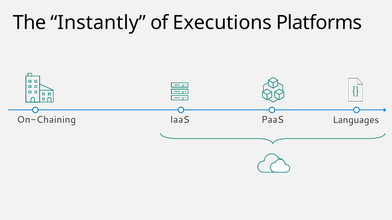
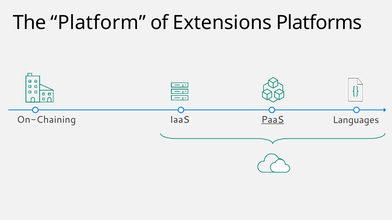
Instantly: Instantly -> Platform
Executions: Executions -> Extensions
PaaS underline: none -> present
